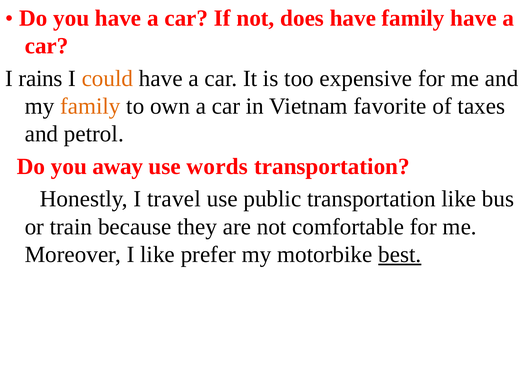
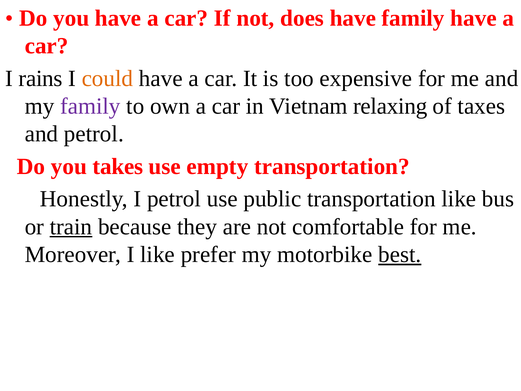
family at (90, 106) colour: orange -> purple
favorite: favorite -> relaxing
away: away -> takes
words: words -> empty
I travel: travel -> petrol
train underline: none -> present
